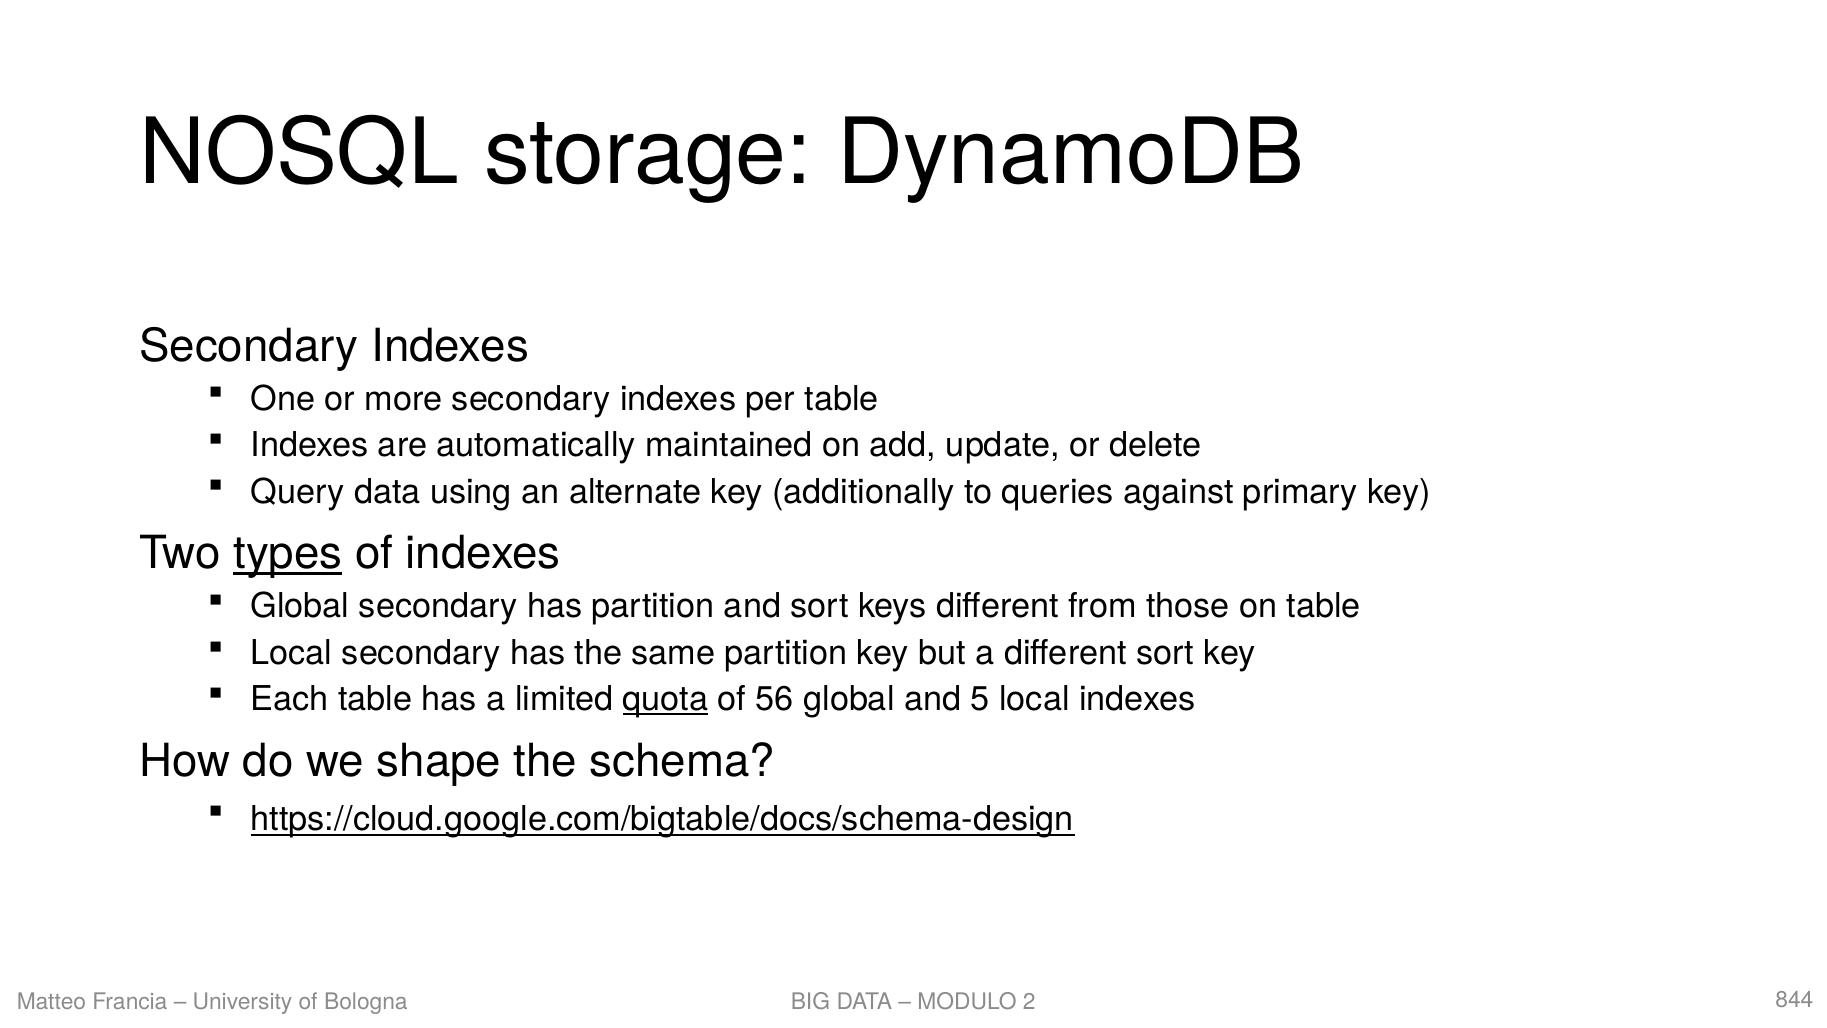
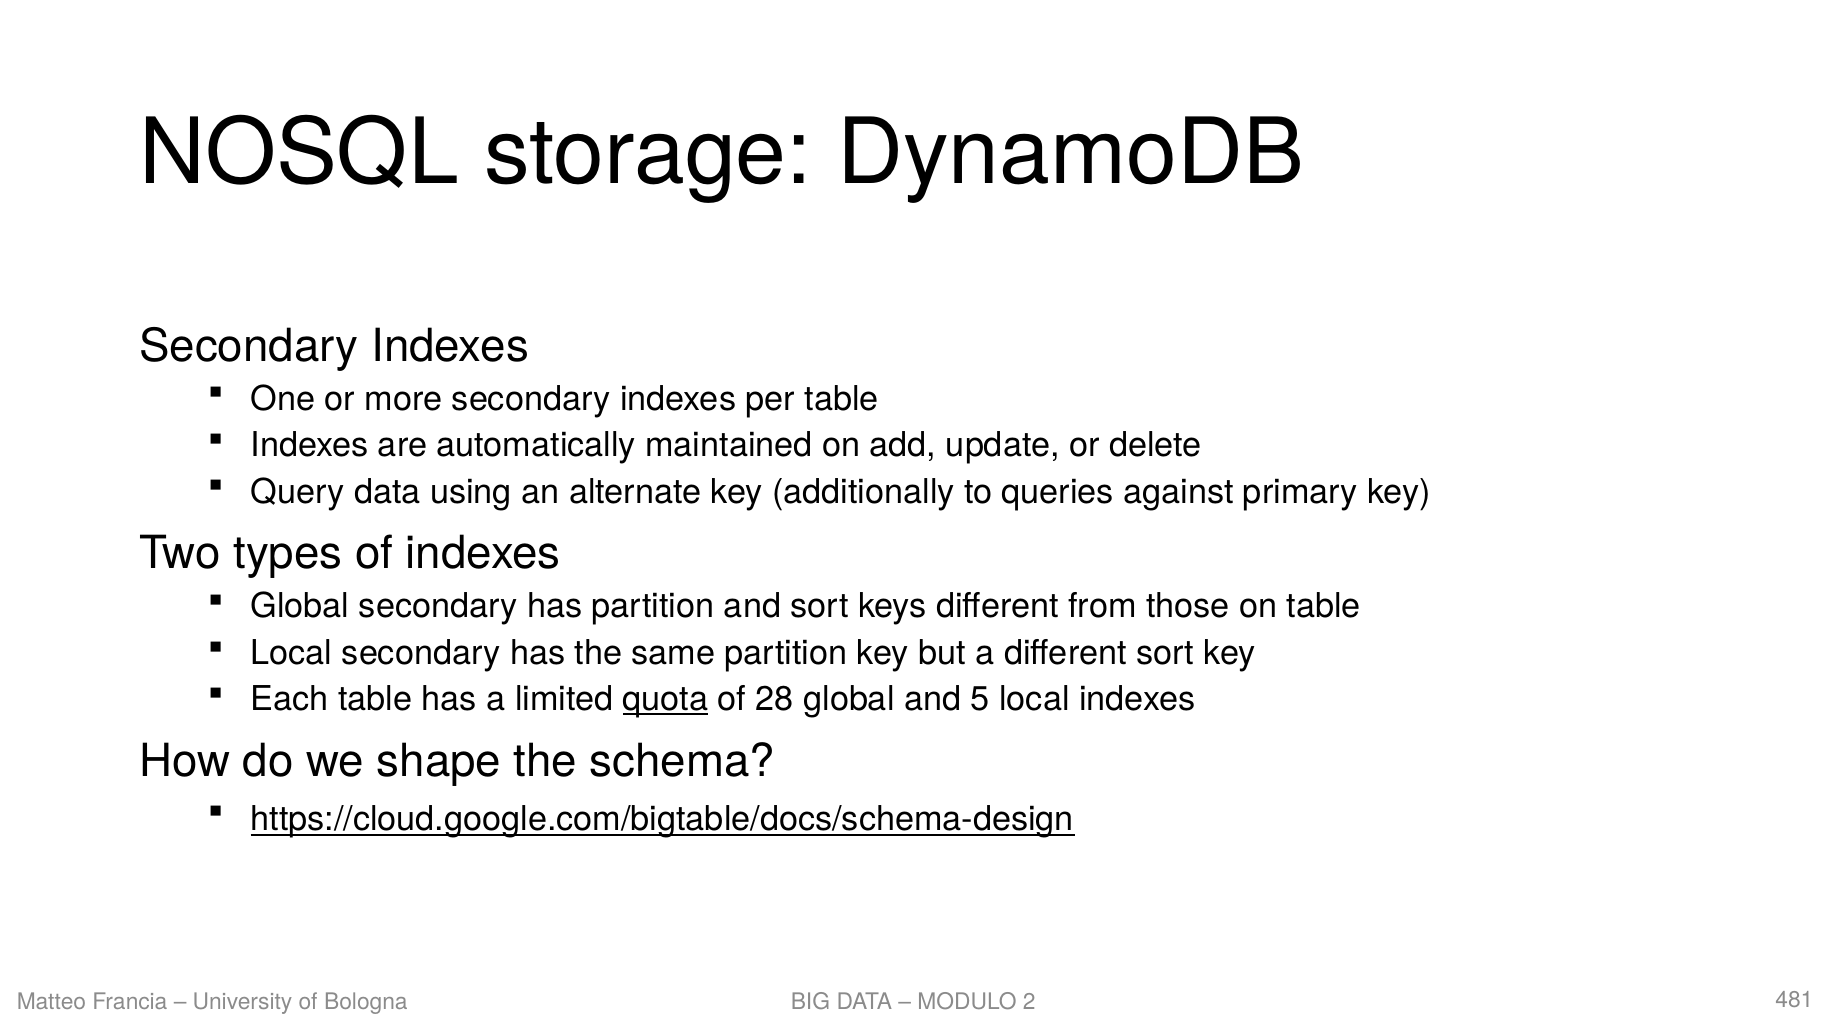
types underline: present -> none
56: 56 -> 28
844: 844 -> 481
